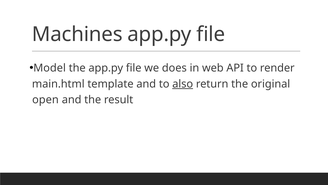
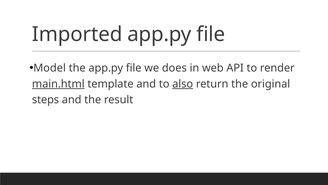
Machines: Machines -> Imported
main.html underline: none -> present
open: open -> steps
